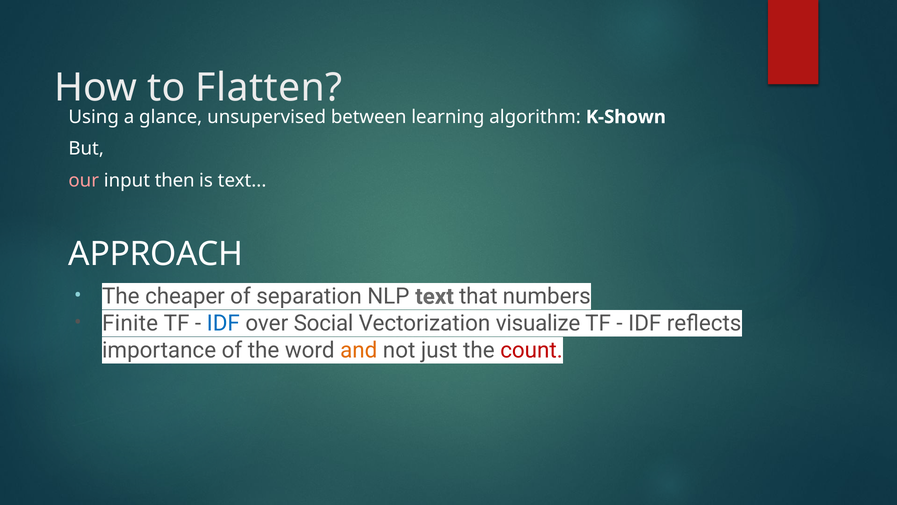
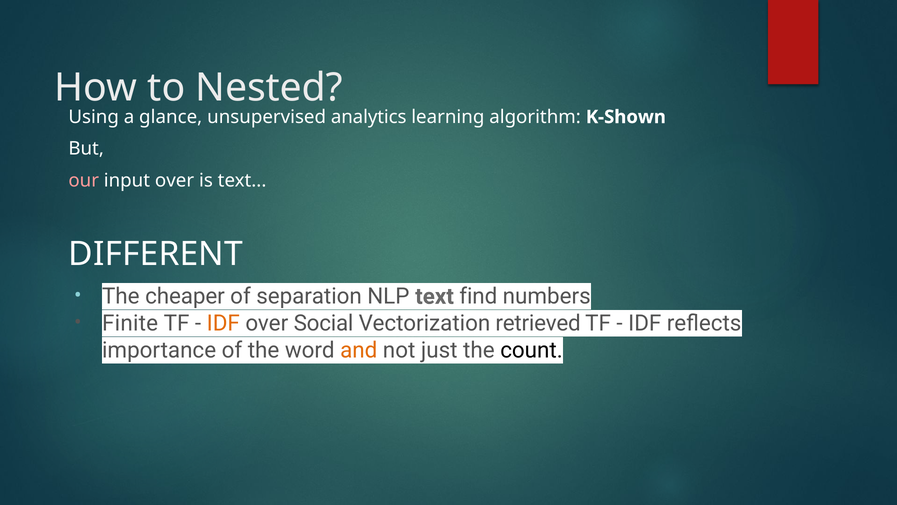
Flatten: Flatten -> Nested
between: between -> analytics
input then: then -> over
APPROACH: APPROACH -> DIFFERENT
that: that -> find
IDF at (223, 323) colour: blue -> orange
visualize: visualize -> retrieved
count colour: red -> black
